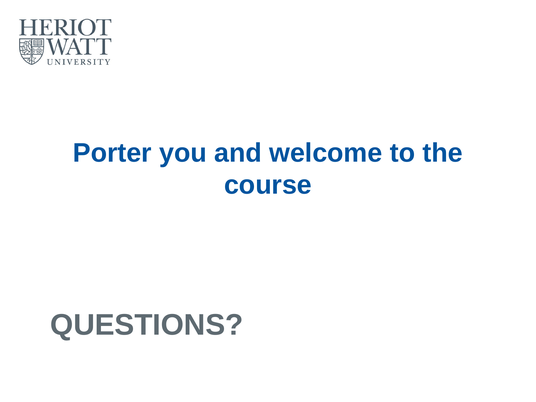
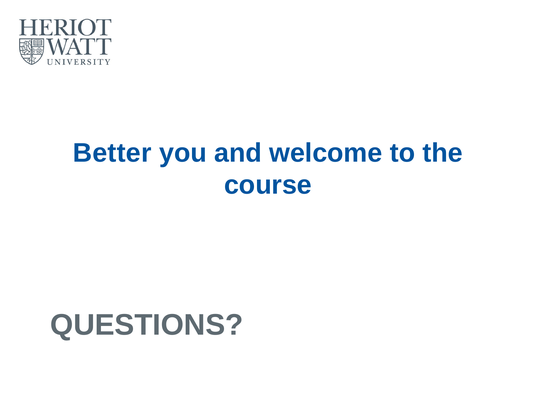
Porter: Porter -> Better
